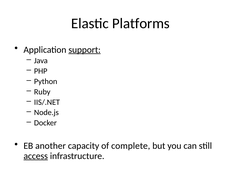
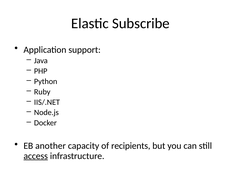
Platforms: Platforms -> Subscribe
support underline: present -> none
complete: complete -> recipients
